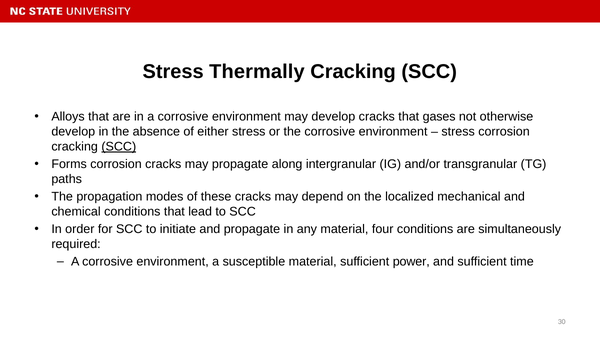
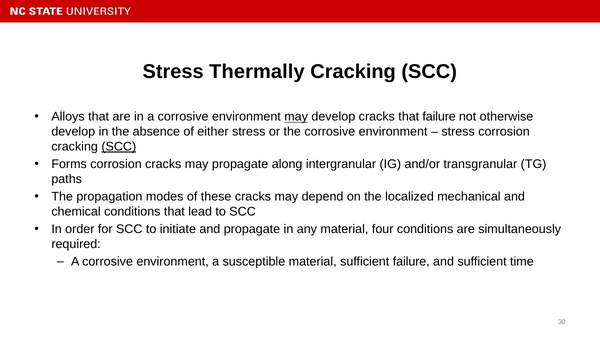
may at (296, 117) underline: none -> present
that gases: gases -> failure
sufficient power: power -> failure
